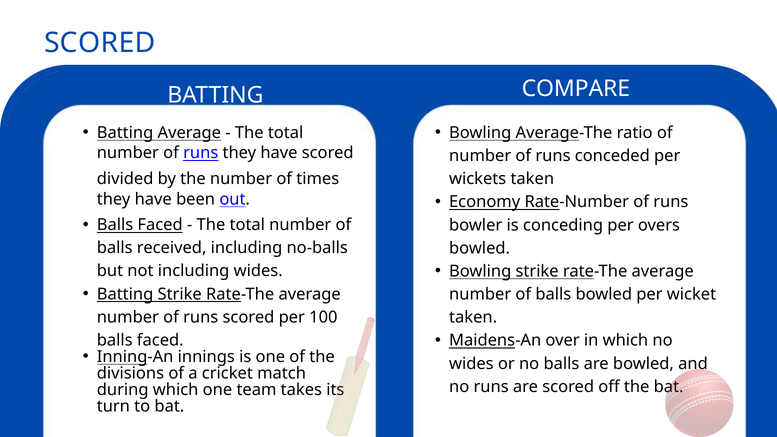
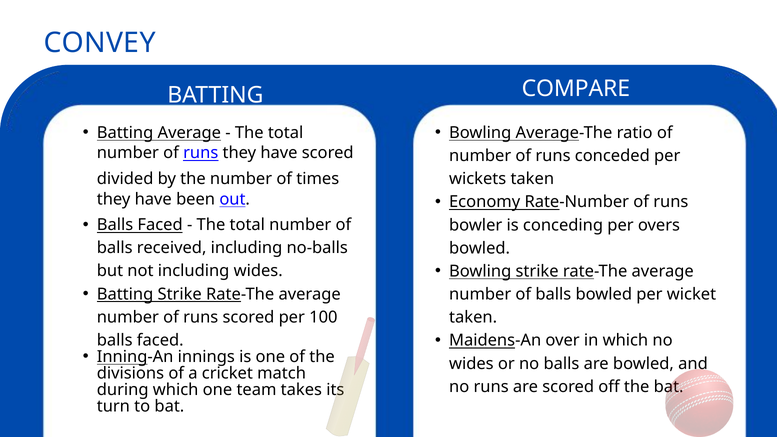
SCORED at (100, 43): SCORED -> CONVEY
